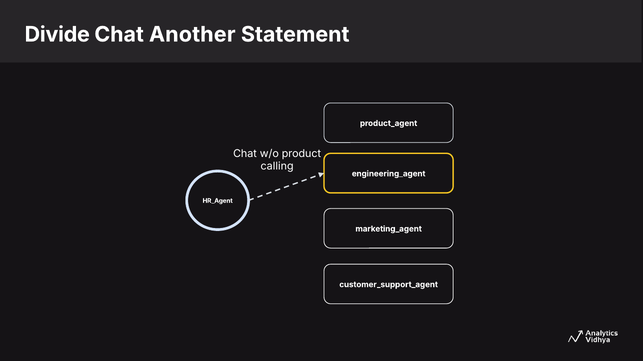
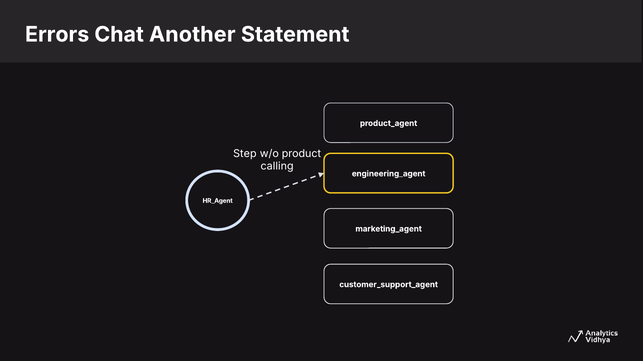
Divide: Divide -> Errors
Chat at (245, 154): Chat -> Step
